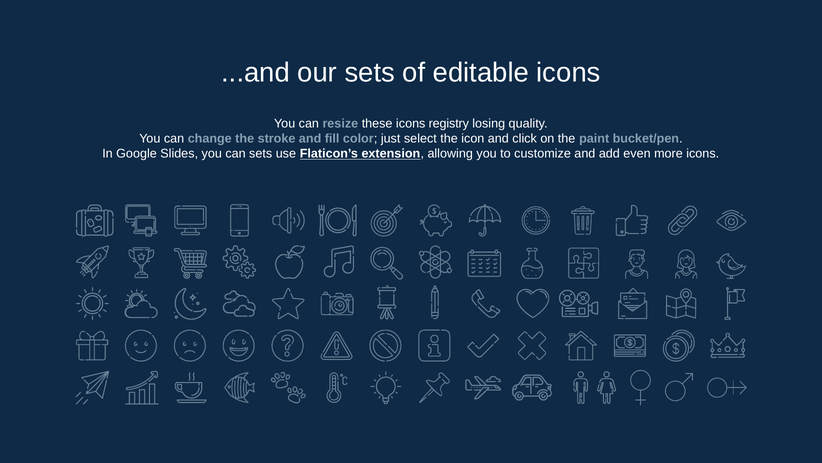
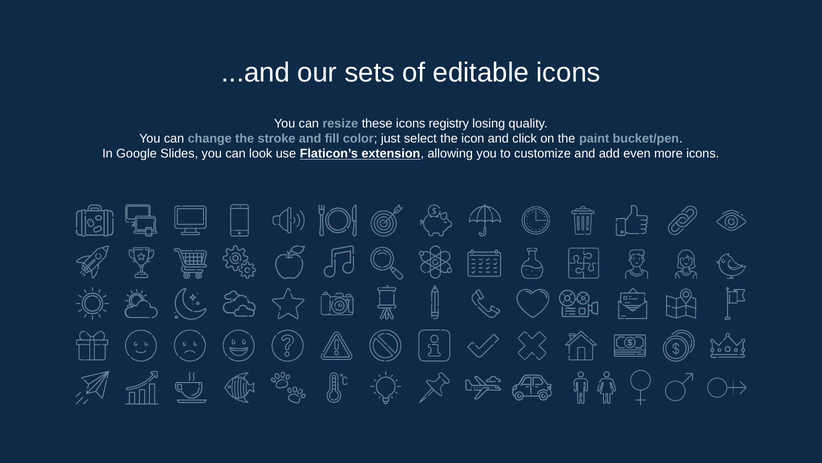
can sets: sets -> look
